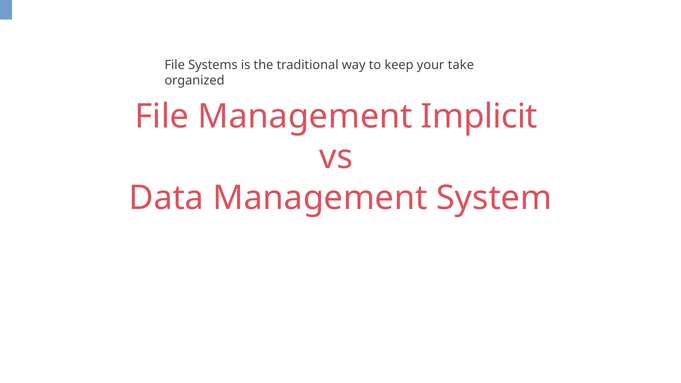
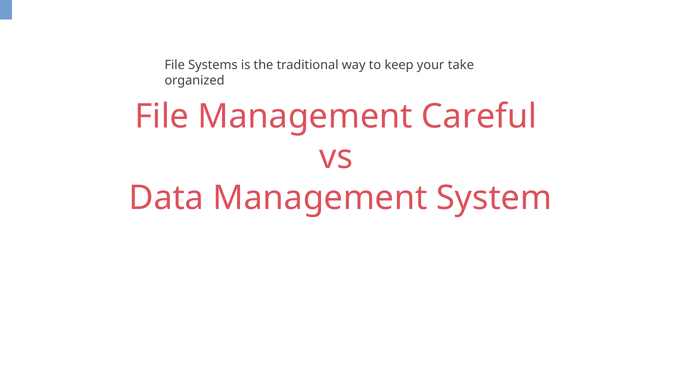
Implicit: Implicit -> Careful
